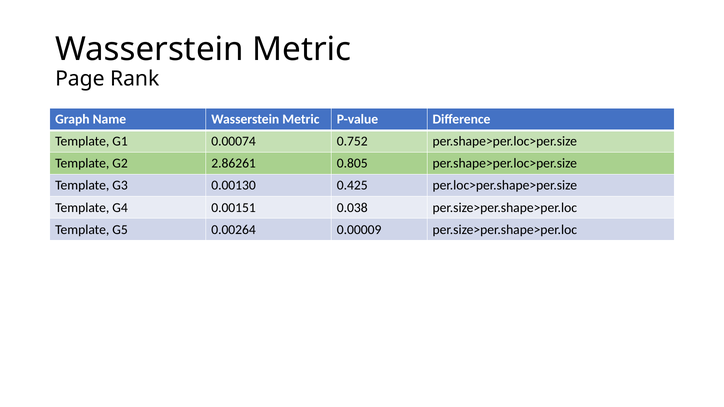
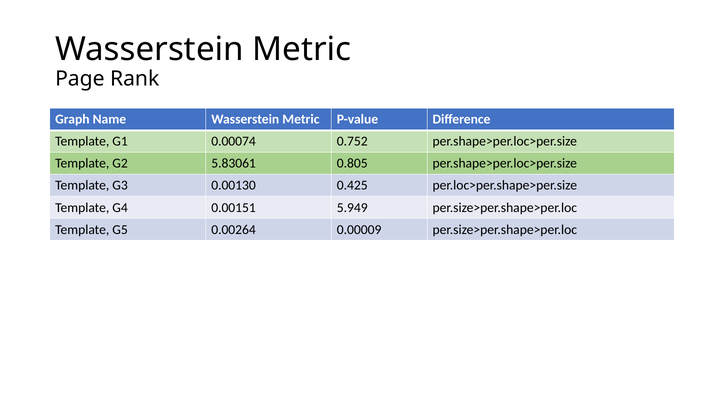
2.86261: 2.86261 -> 5.83061
0.038: 0.038 -> 5.949
